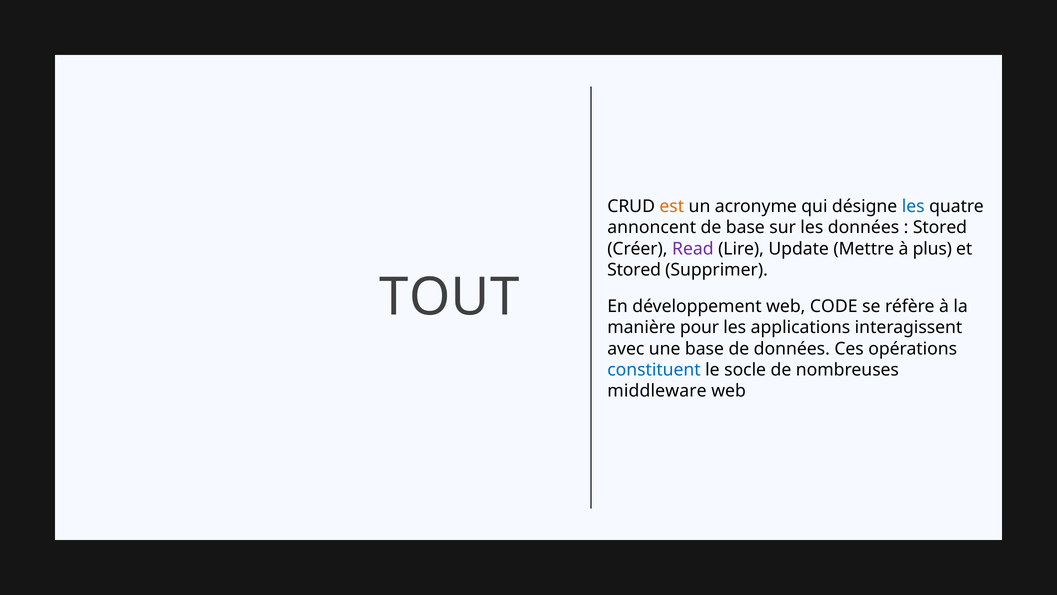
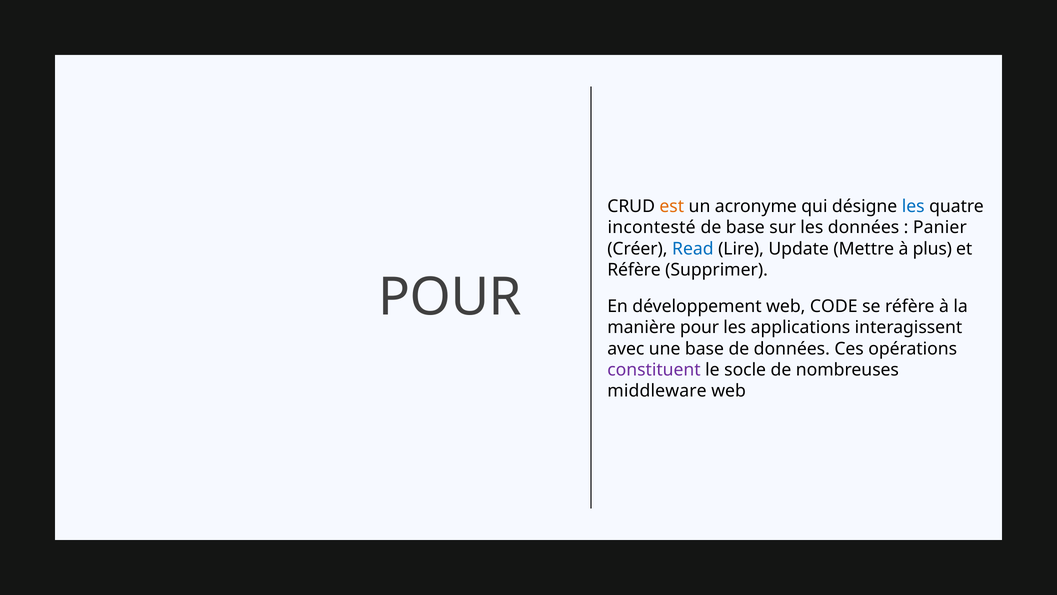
annoncent: annoncent -> incontesté
Stored at (940, 227): Stored -> Panier
Read colour: purple -> blue
Stored at (634, 270): Stored -> Réfère
TOUT at (449, 297): TOUT -> POUR
constituent colour: blue -> purple
